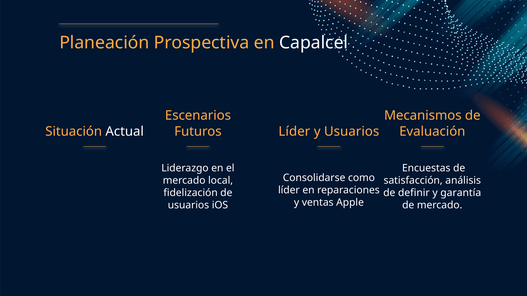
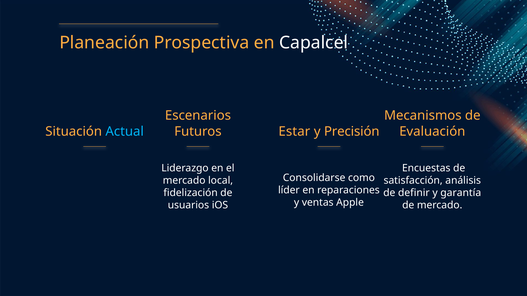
Actual colour: white -> light blue
Líder at (294, 132): Líder -> Estar
y Usuarios: Usuarios -> Precisión
